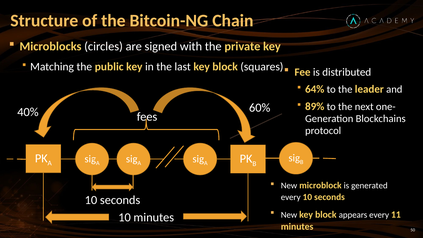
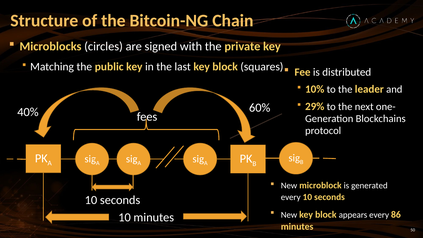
64%: 64% -> 10%
89%: 89% -> 29%
11: 11 -> 86
